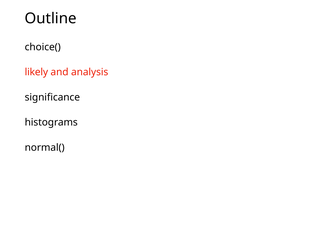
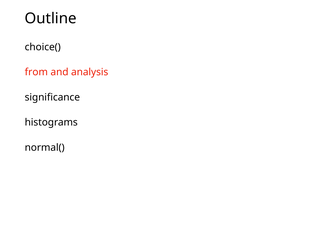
likely: likely -> from
